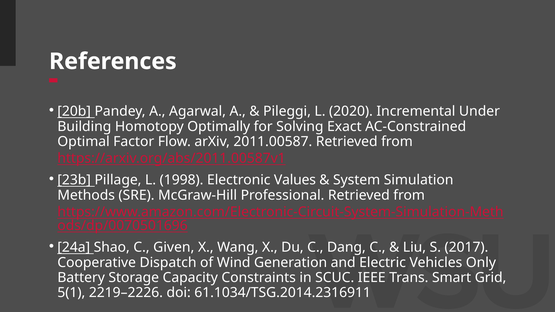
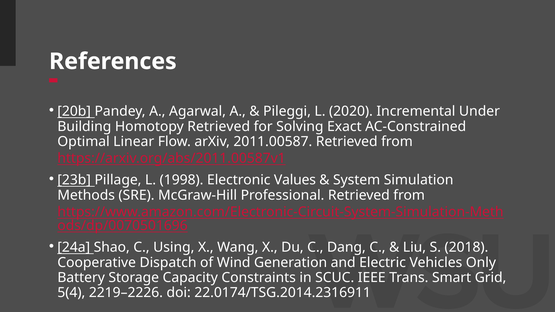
Homotopy Optimally: Optimally -> Retrieved
Factor: Factor -> Linear
Given: Given -> Using
2017: 2017 -> 2018
5(1: 5(1 -> 5(4
61.1034/TSG.2014.2316911: 61.1034/TSG.2014.2316911 -> 22.0174/TSG.2014.2316911
